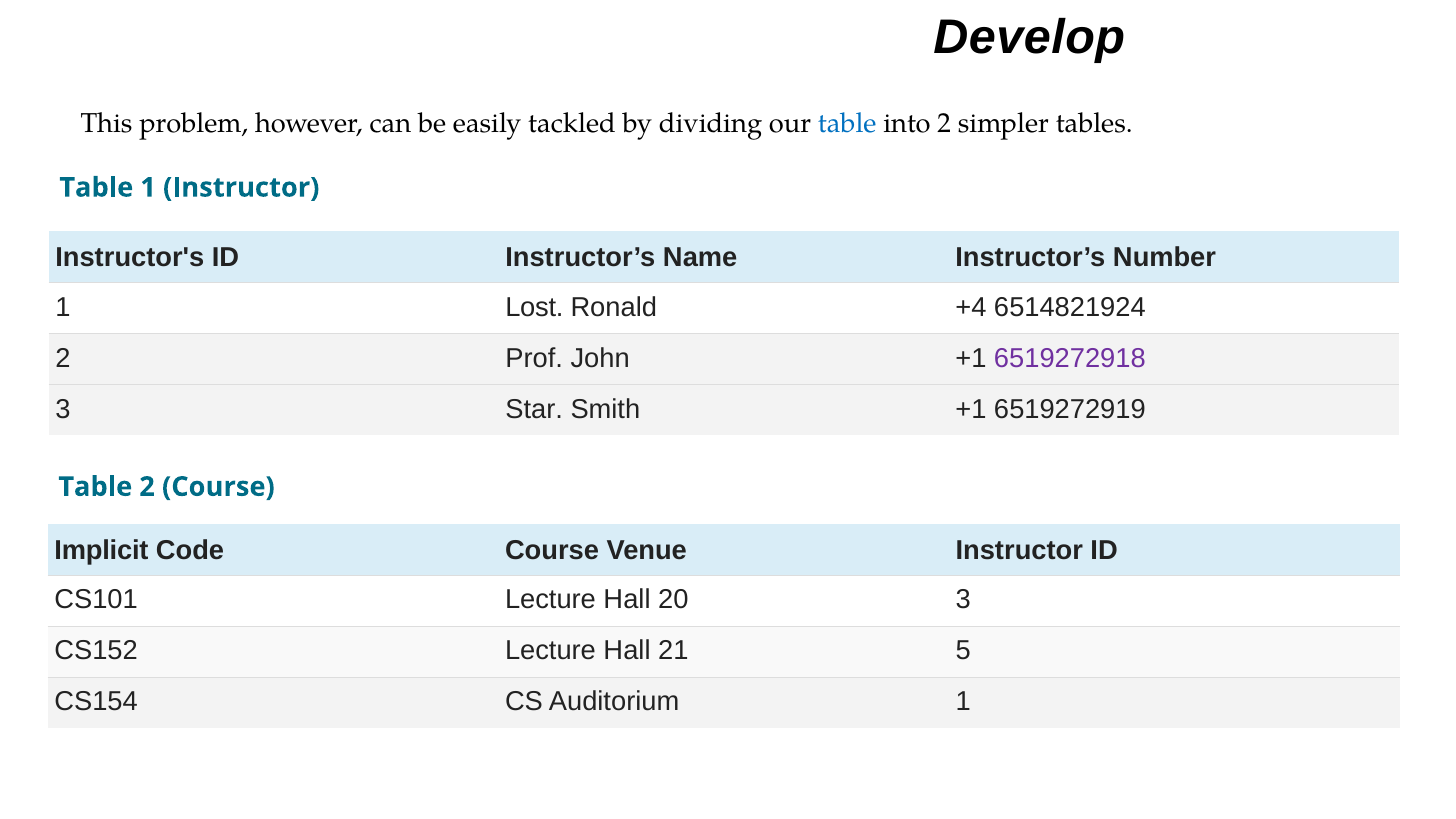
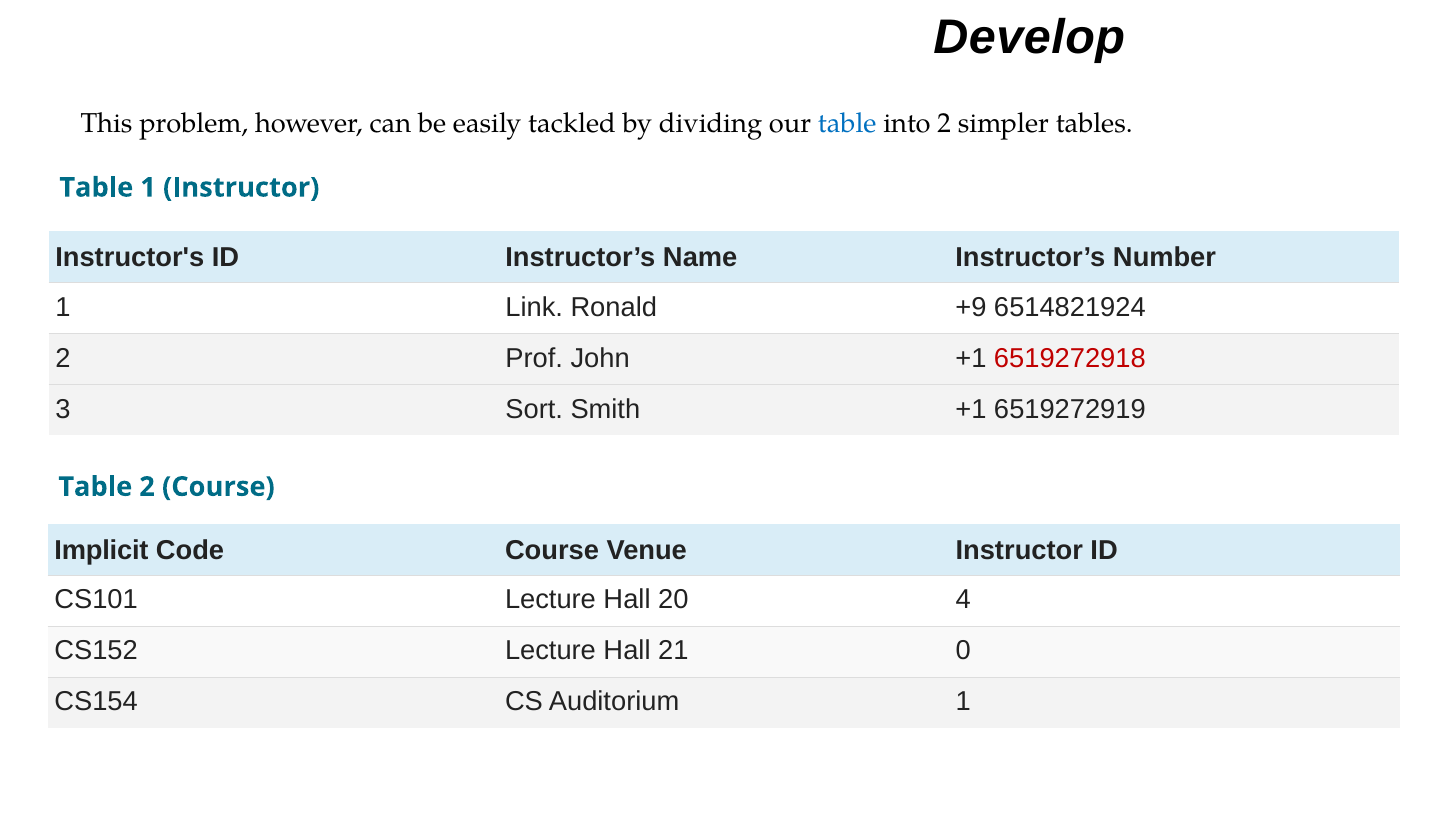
Lost: Lost -> Link
+4: +4 -> +9
6519272918 colour: purple -> red
Star: Star -> Sort
20 3: 3 -> 4
5: 5 -> 0
